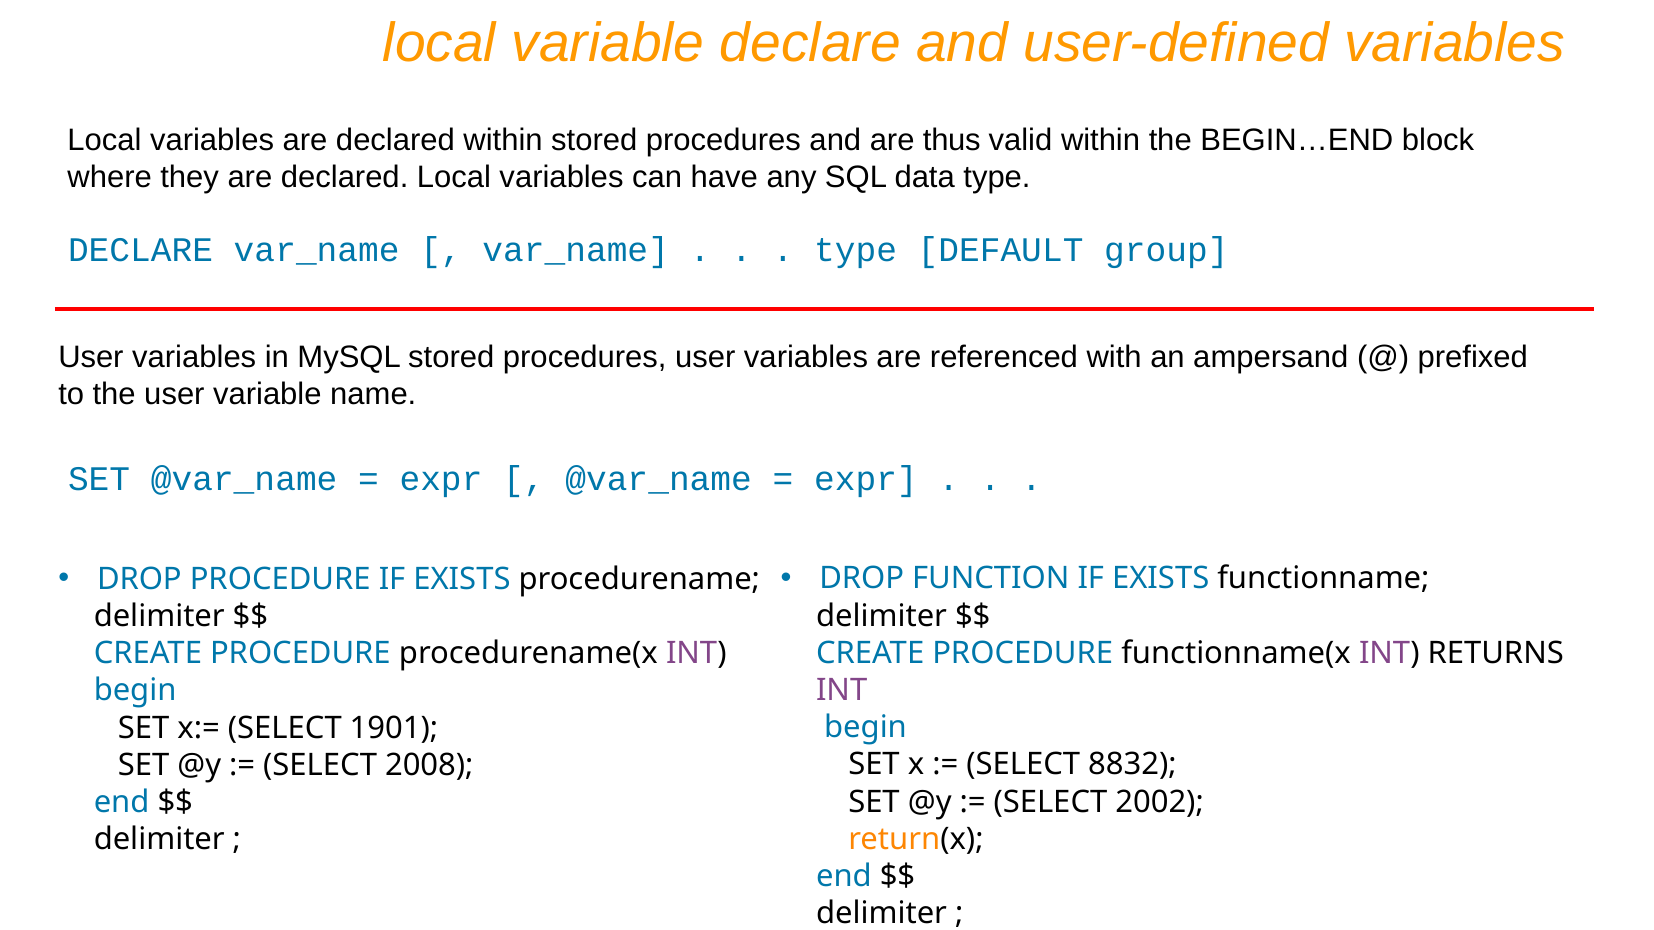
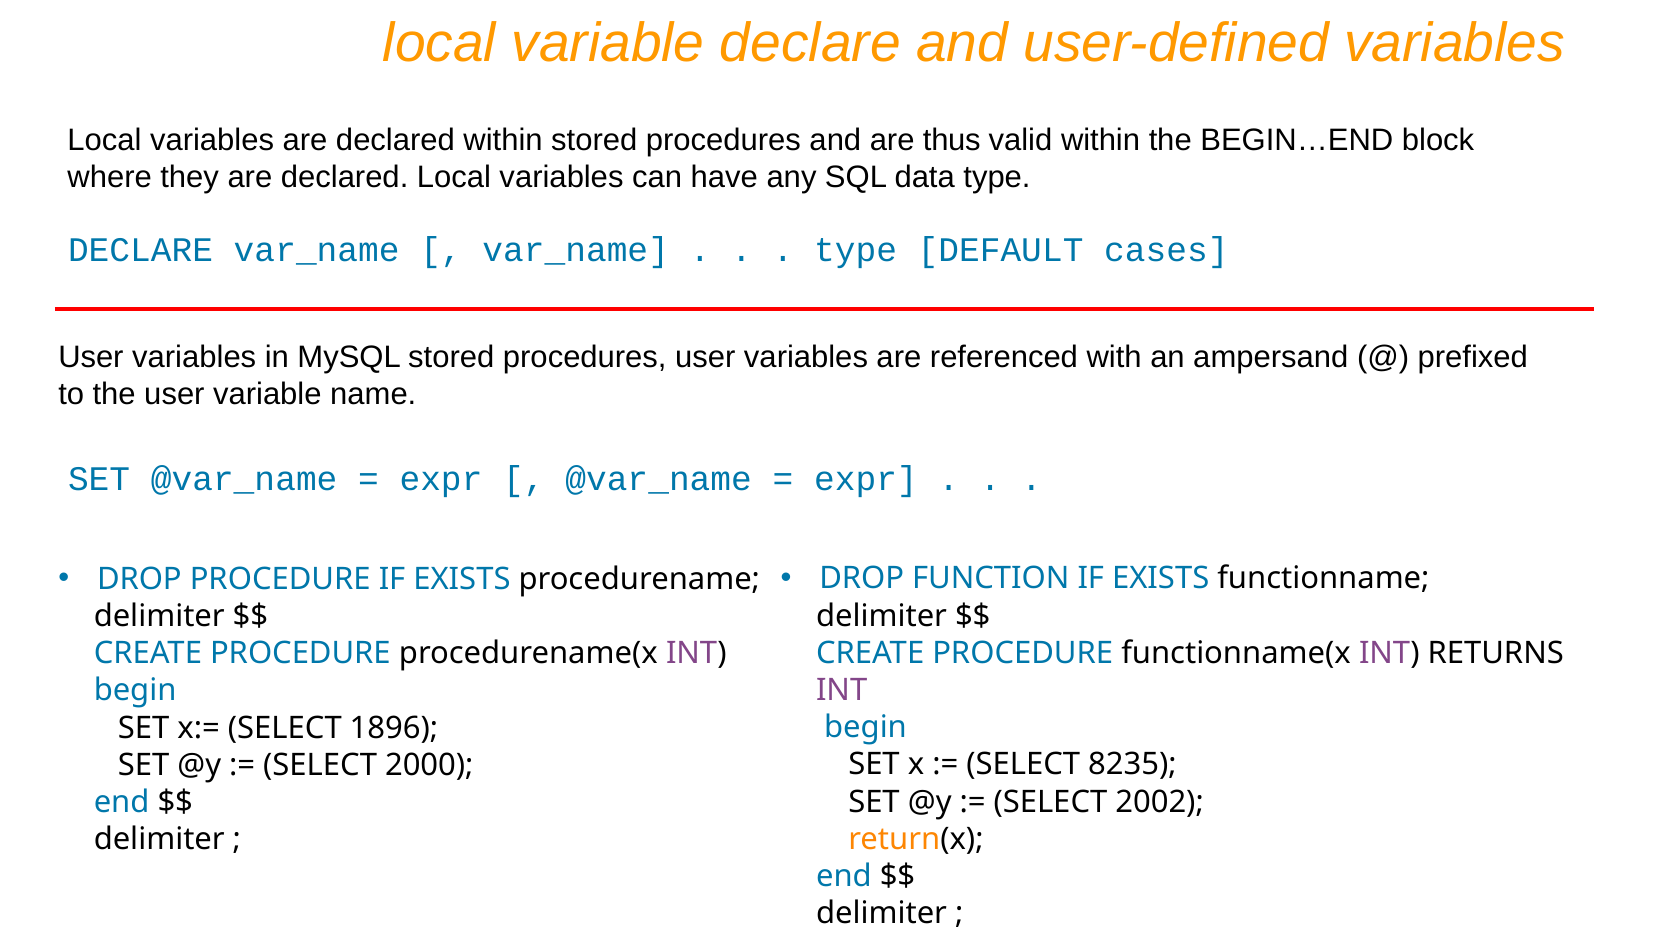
group: group -> cases
1901: 1901 -> 1896
8832: 8832 -> 8235
2008: 2008 -> 2000
